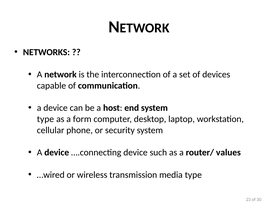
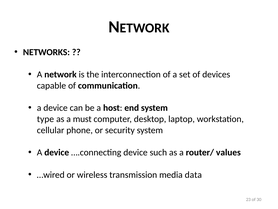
form: form -> must
media type: type -> data
